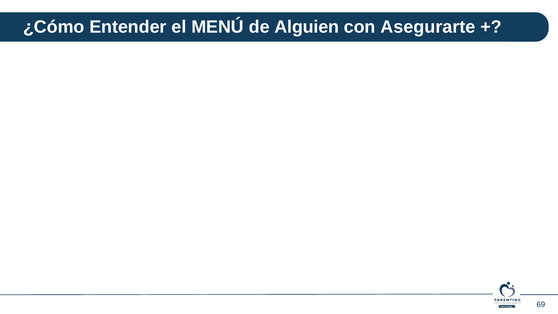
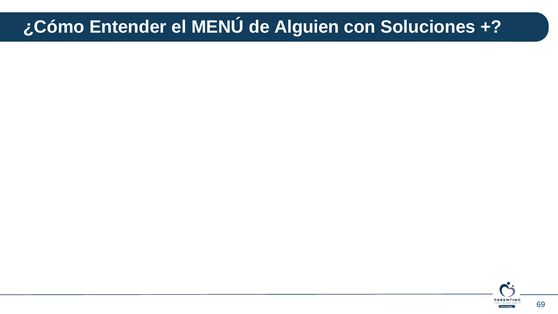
Asegurarte: Asegurarte -> Soluciones
